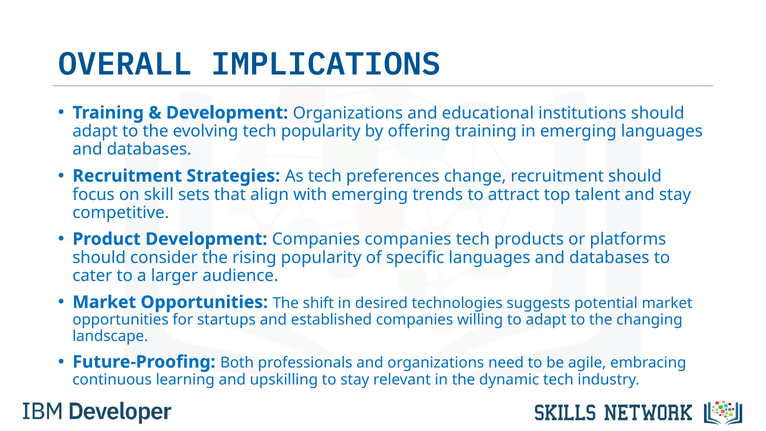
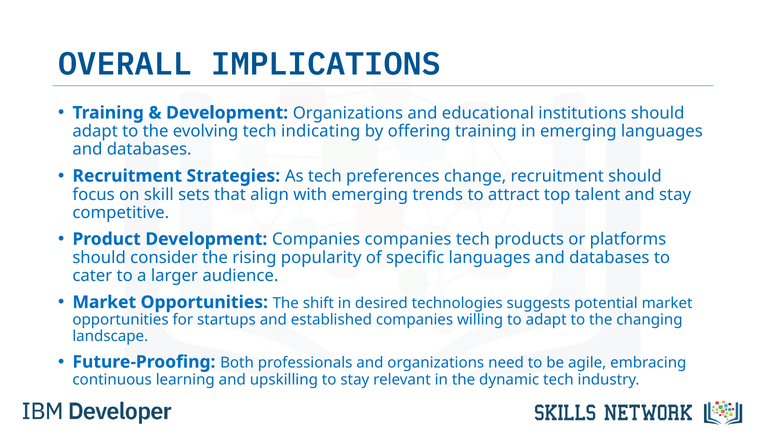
tech popularity: popularity -> indicating
